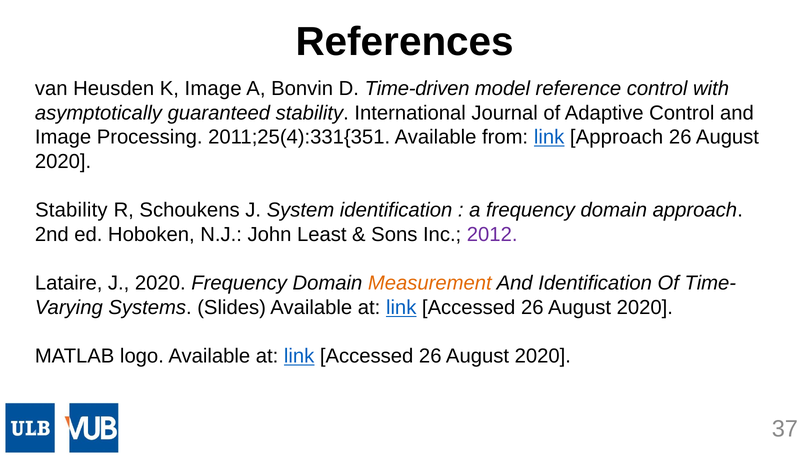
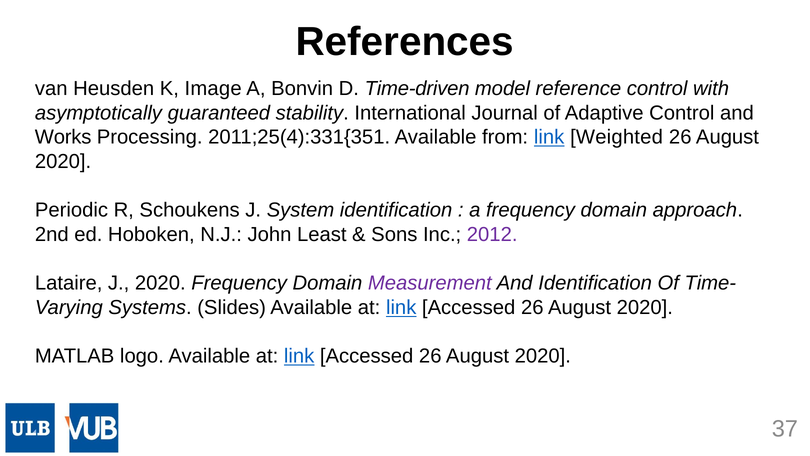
Image at (63, 137): Image -> Works
link Approach: Approach -> Weighted
Stability at (71, 210): Stability -> Periodic
Measurement colour: orange -> purple
